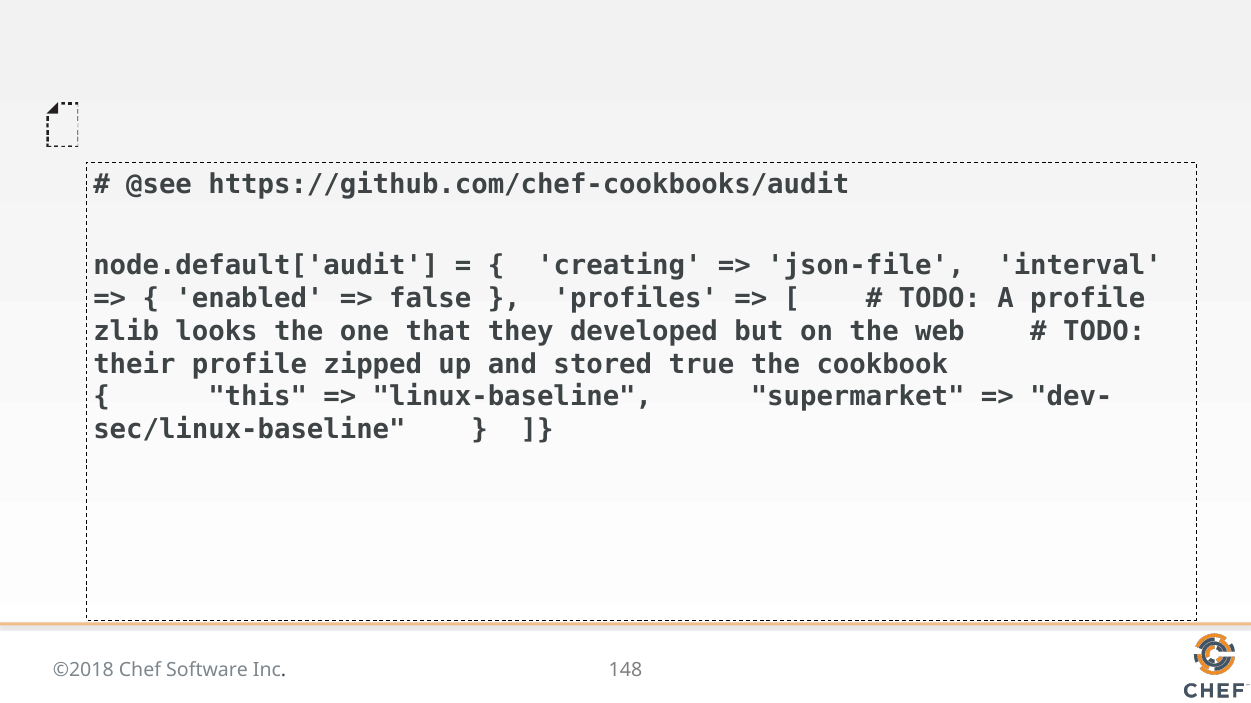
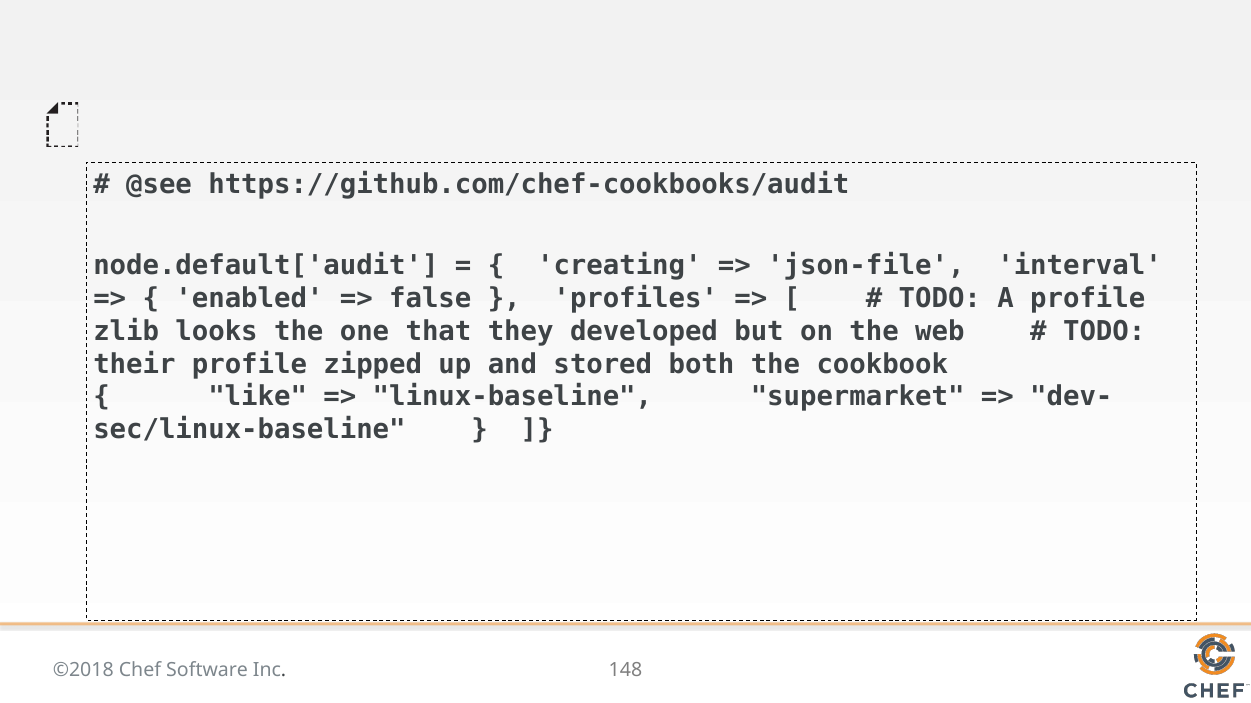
true: true -> both
this: this -> like
